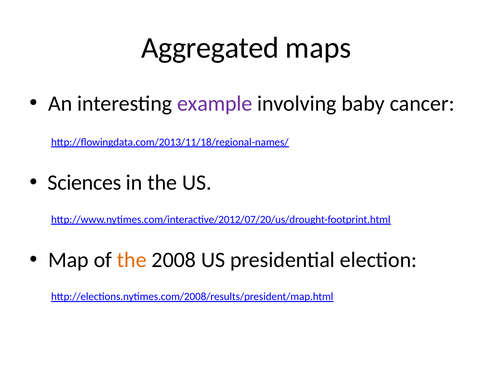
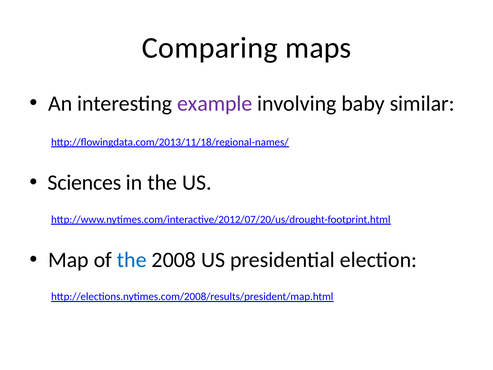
Aggregated: Aggregated -> Comparing
cancer: cancer -> similar
the at (132, 260) colour: orange -> blue
